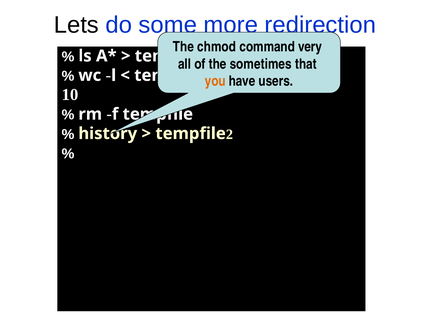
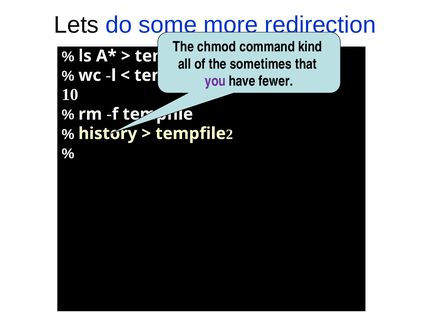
very: very -> kind
you colour: orange -> purple
users: users -> fewer
